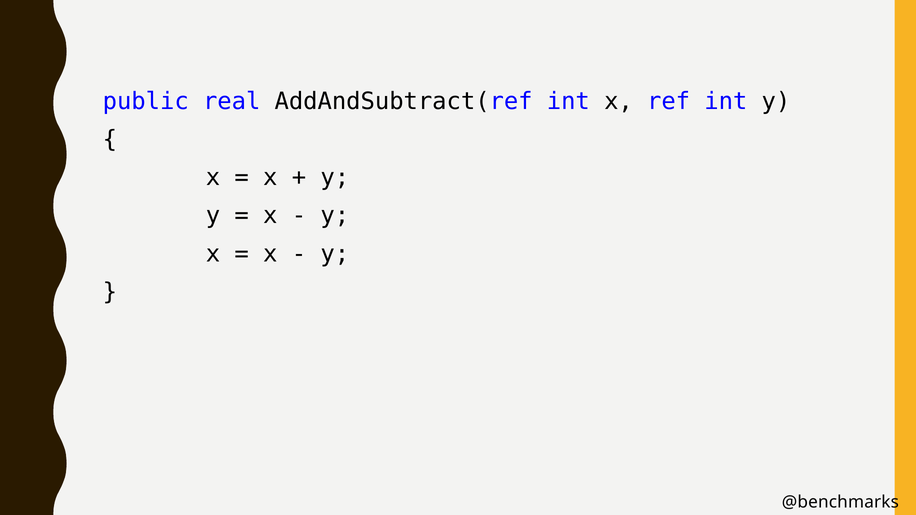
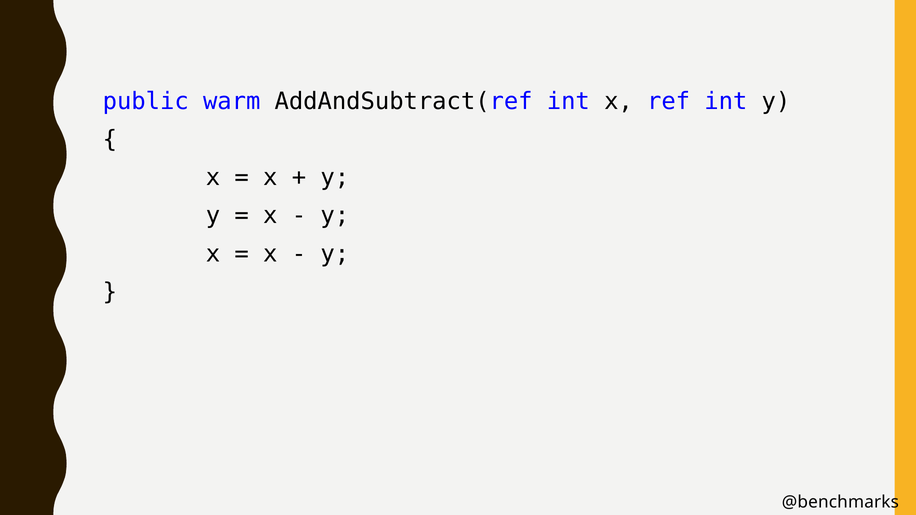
real: real -> warm
